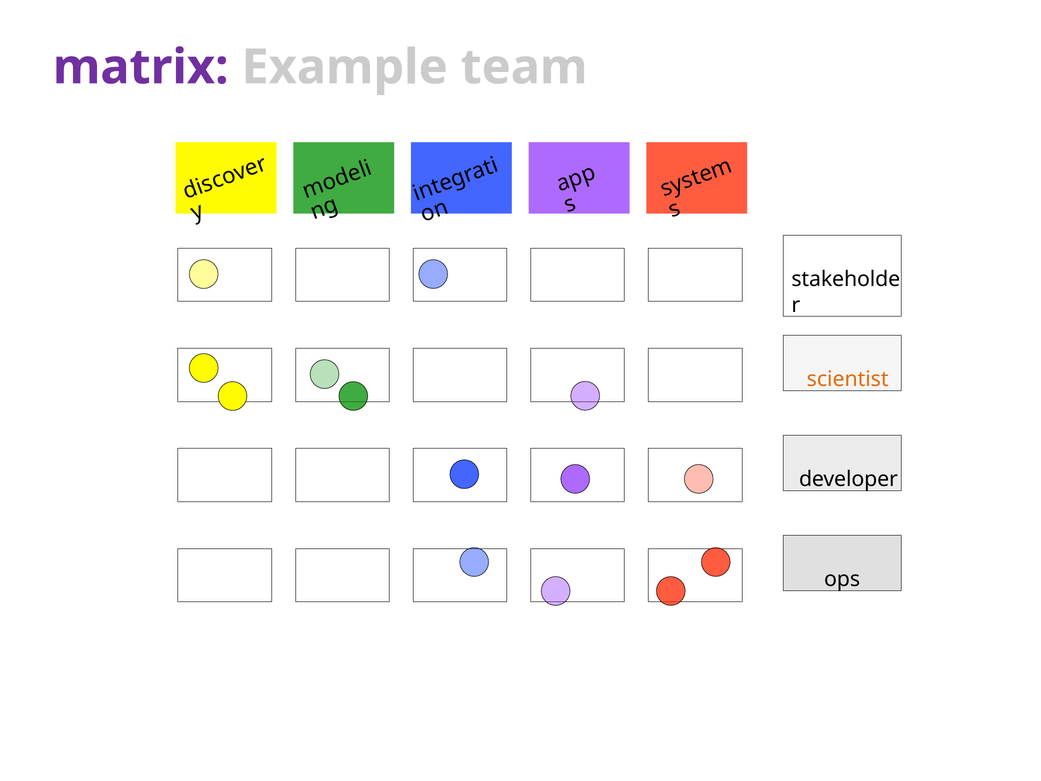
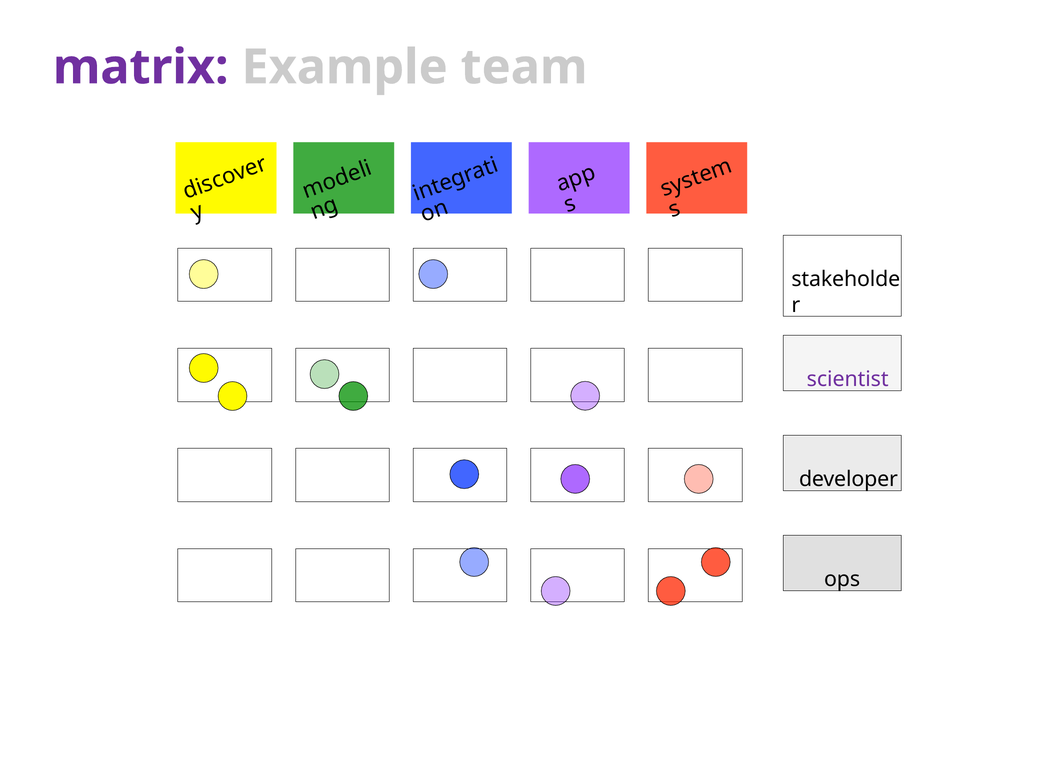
scientist colour: orange -> purple
